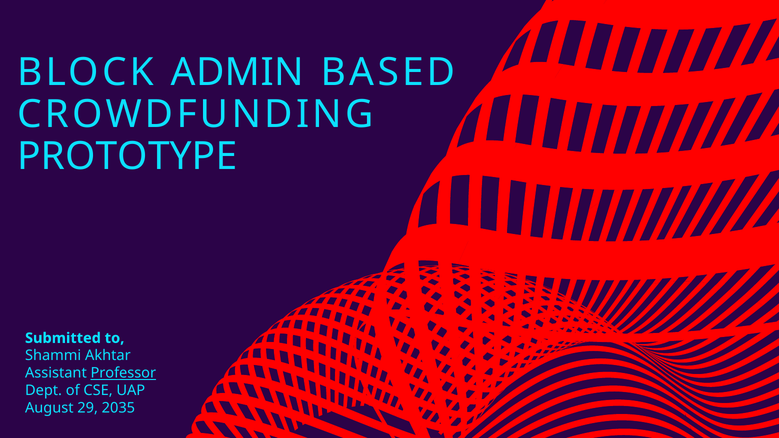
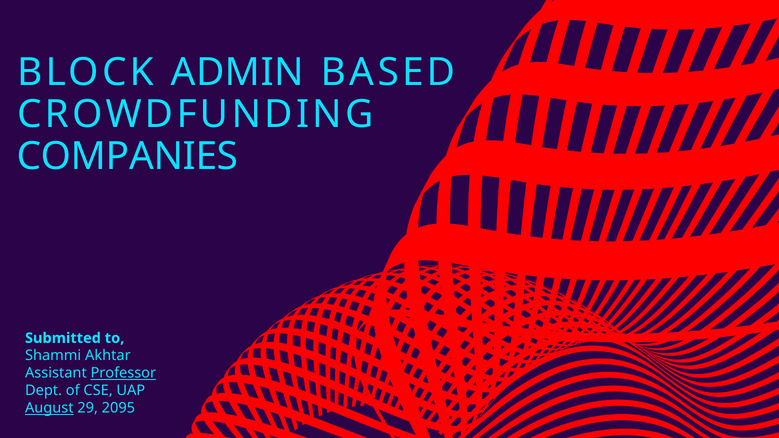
PROTOTYPE: PROTOTYPE -> COMPANIES
August underline: none -> present
2035: 2035 -> 2095
